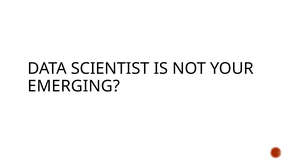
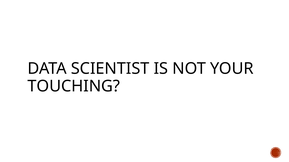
EMERGING: EMERGING -> TOUCHING
